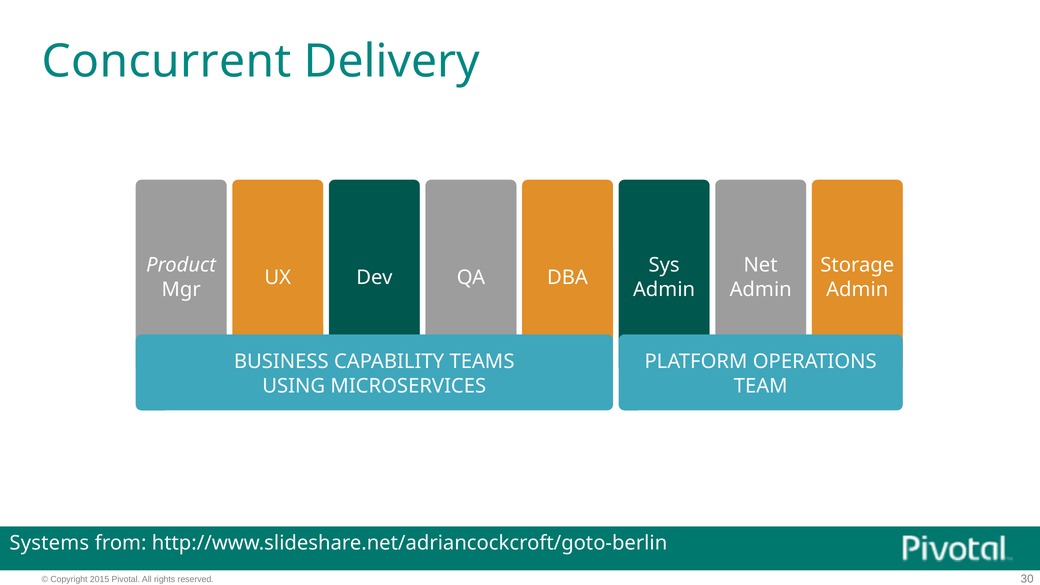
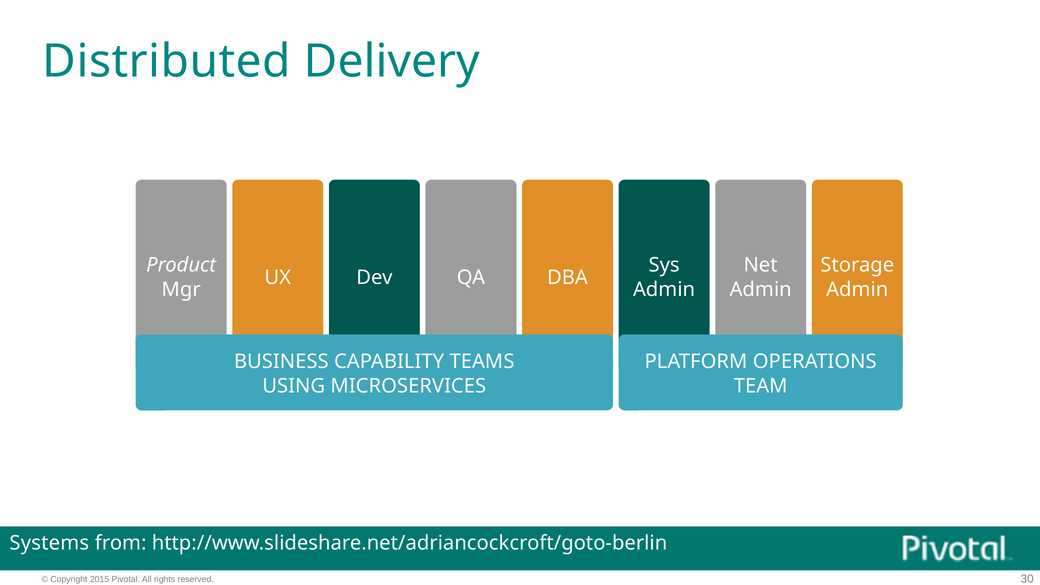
Concurrent: Concurrent -> Distributed
